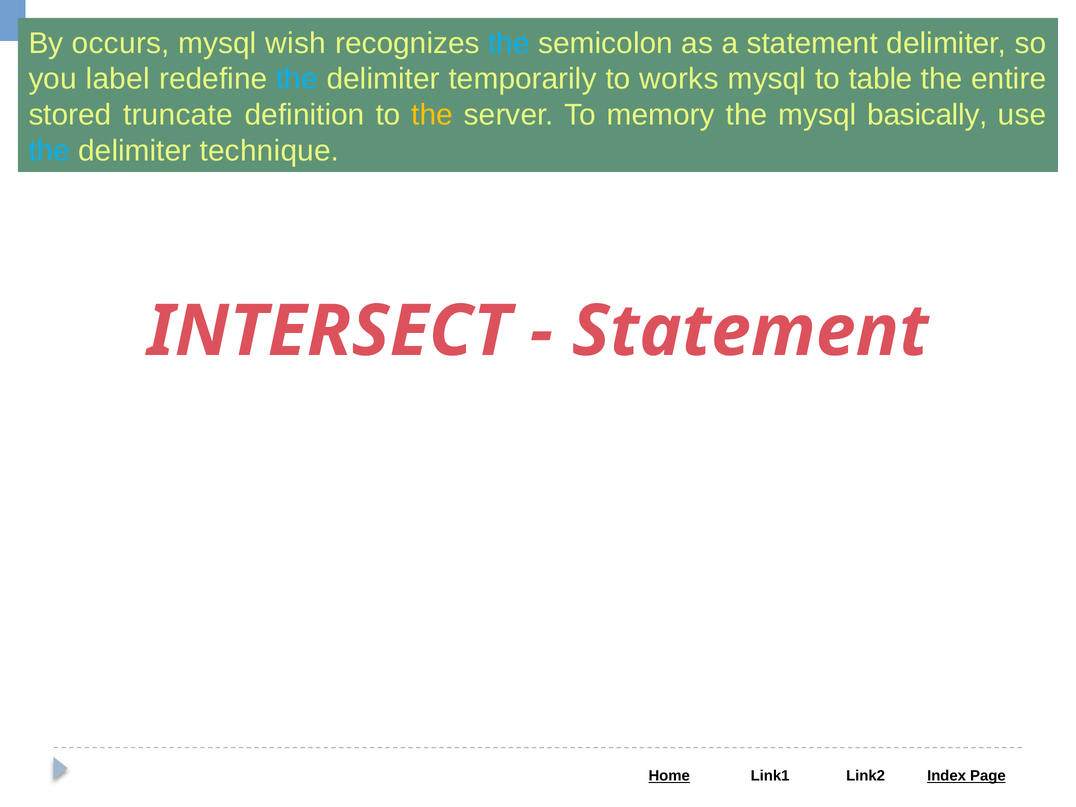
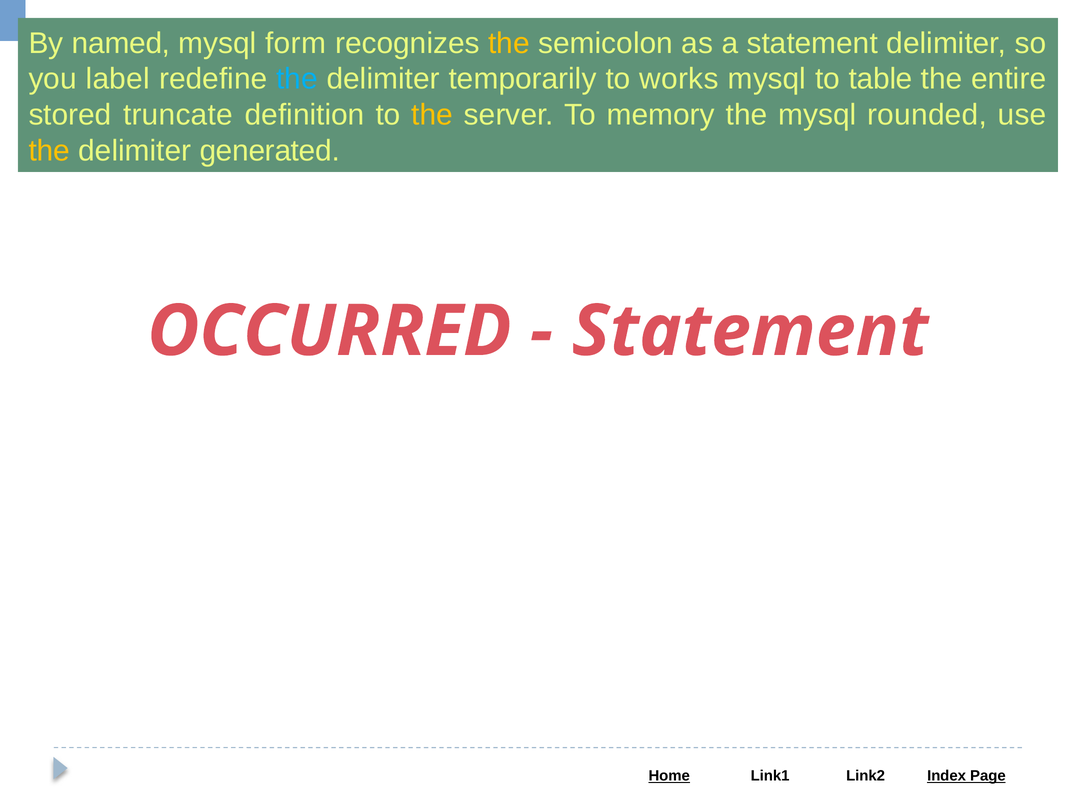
occurs: occurs -> named
wish: wish -> form
the at (509, 43) colour: light blue -> yellow
basically: basically -> rounded
the at (49, 151) colour: light blue -> yellow
technique: technique -> generated
INTERSECT: INTERSECT -> OCCURRED
